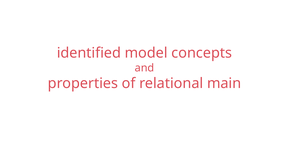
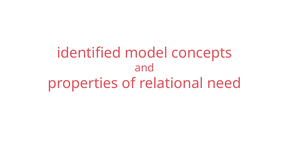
main: main -> need
